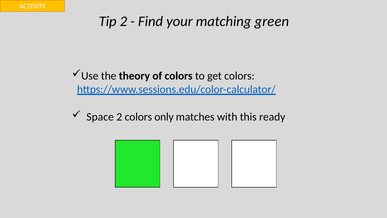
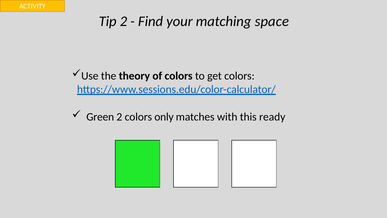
green: green -> space
Space: Space -> Green
